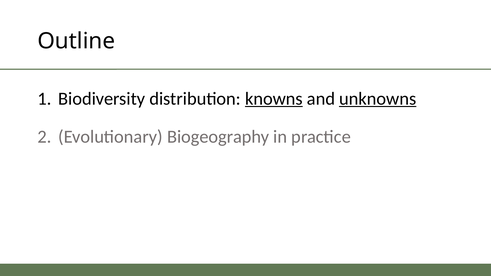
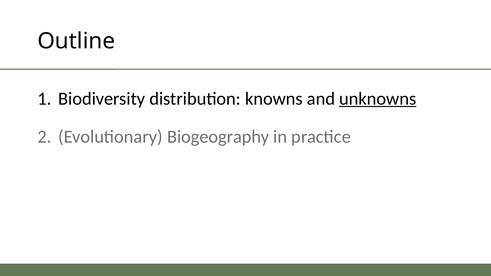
knowns underline: present -> none
